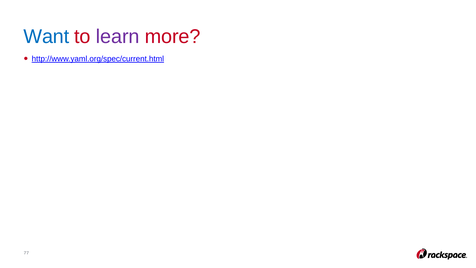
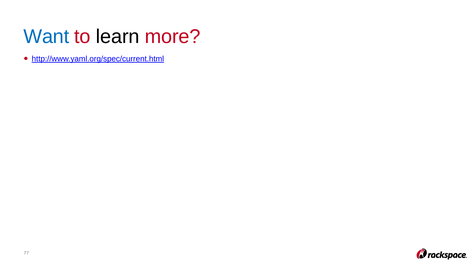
learn colour: purple -> black
